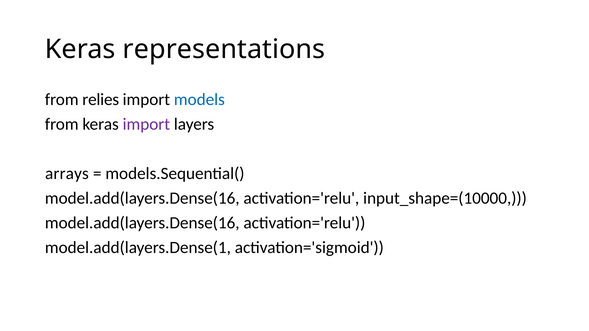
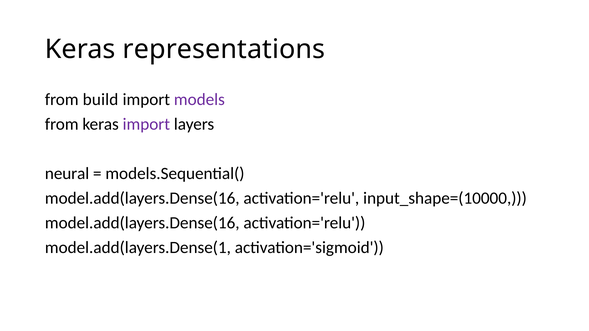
relies: relies -> build
models colour: blue -> purple
arrays: arrays -> neural
